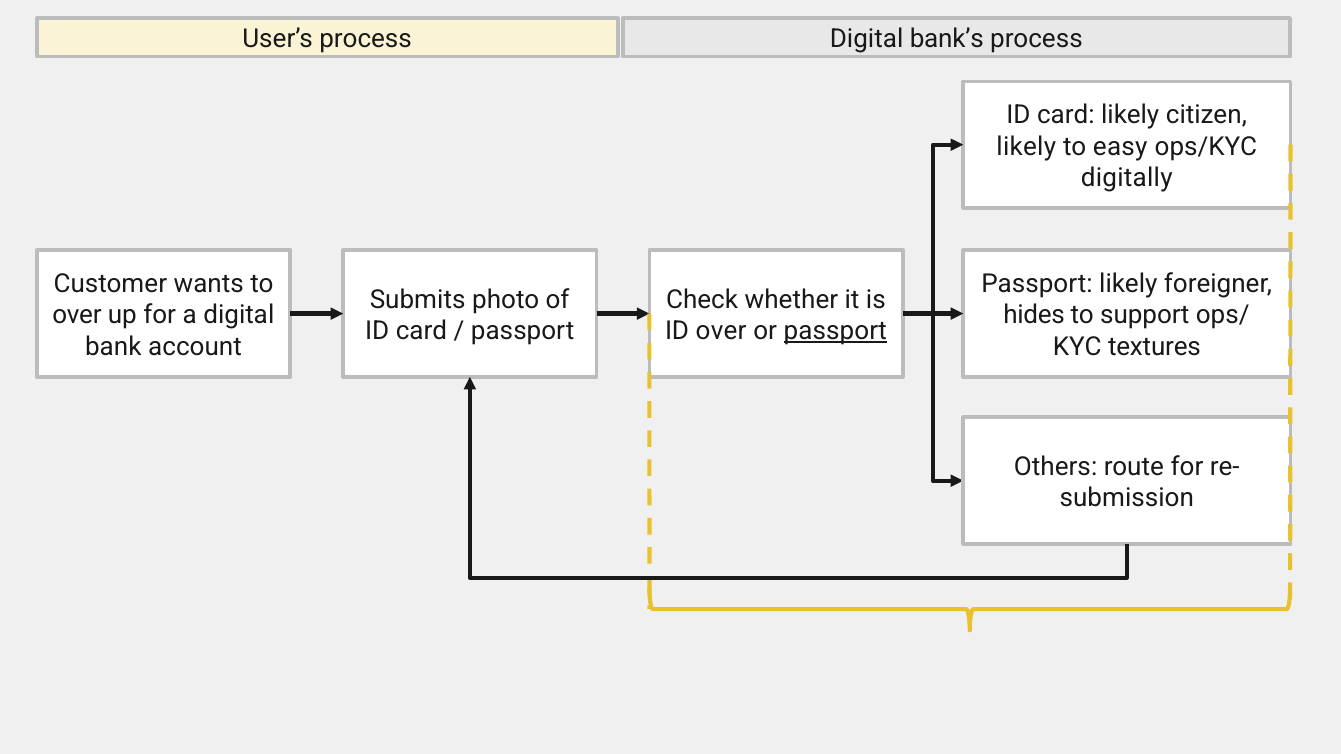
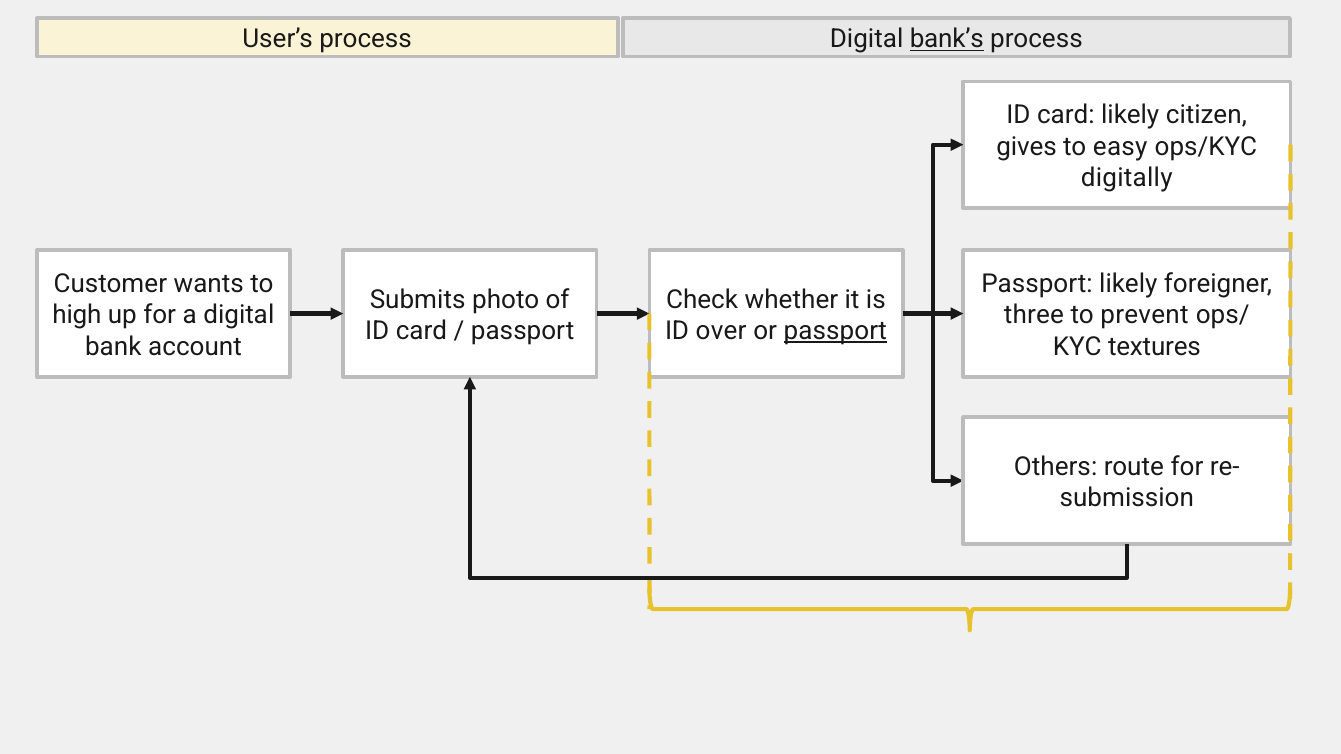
bank’s underline: none -> present
likely at (1026, 147): likely -> gives
over at (77, 316): over -> high
hides: hides -> three
support: support -> prevent
